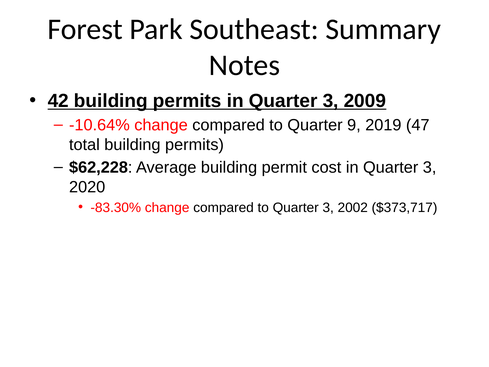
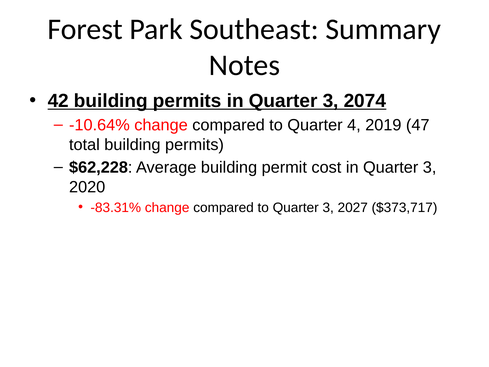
2009: 2009 -> 2074
9: 9 -> 4
-83.30%: -83.30% -> -83.31%
2002: 2002 -> 2027
